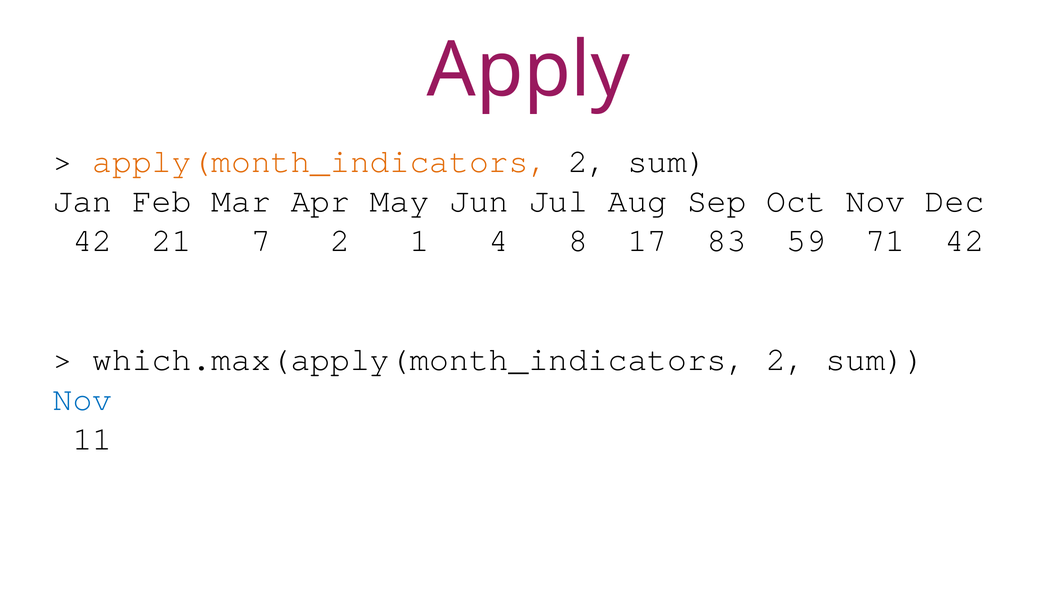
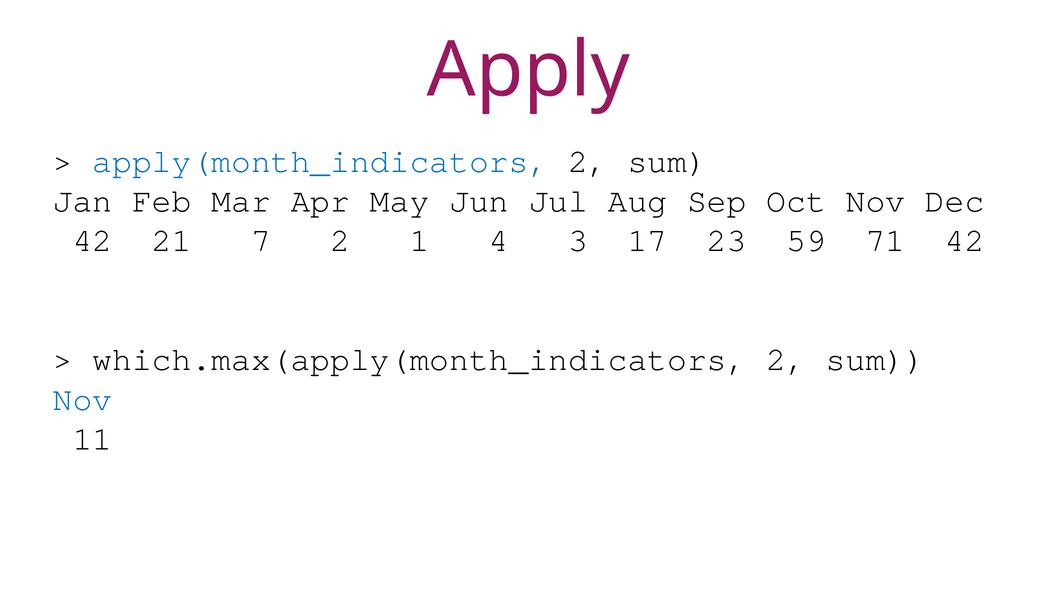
apply(month_indicators colour: orange -> blue
8: 8 -> 3
83: 83 -> 23
